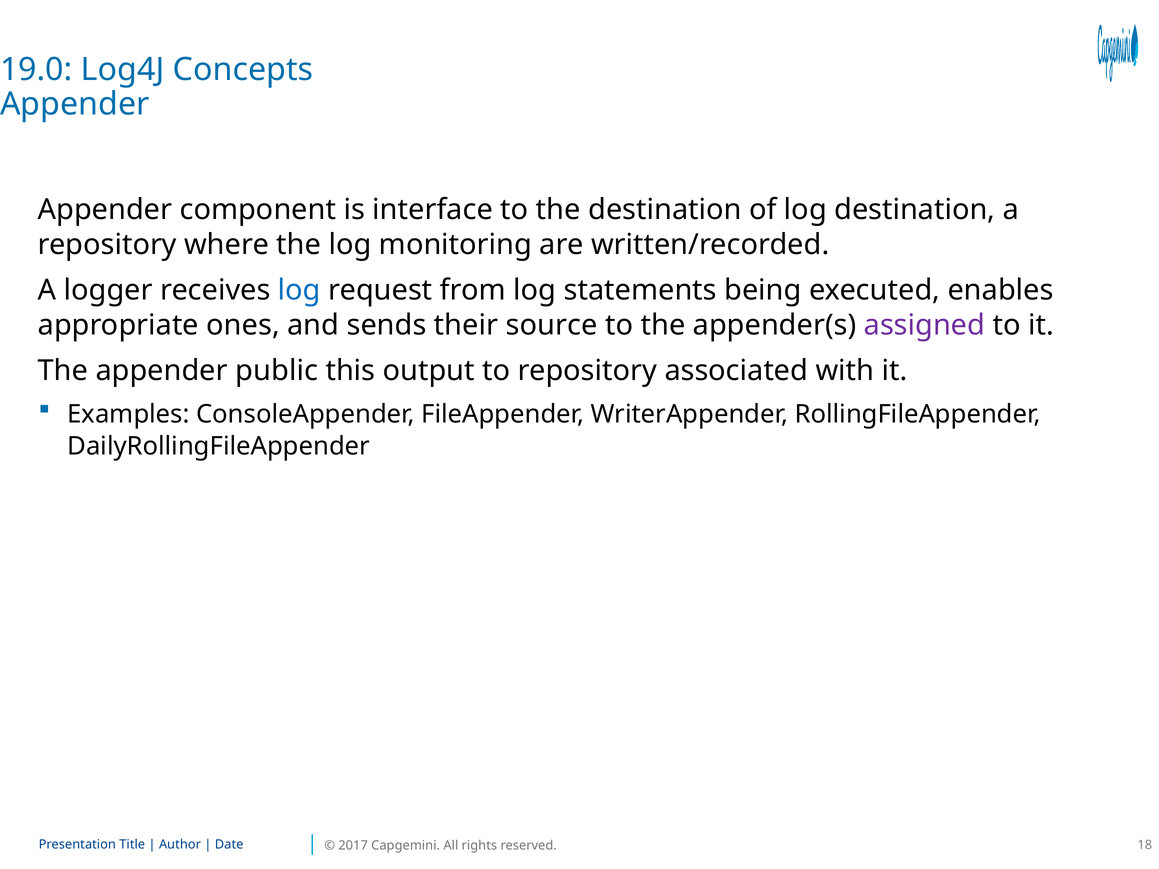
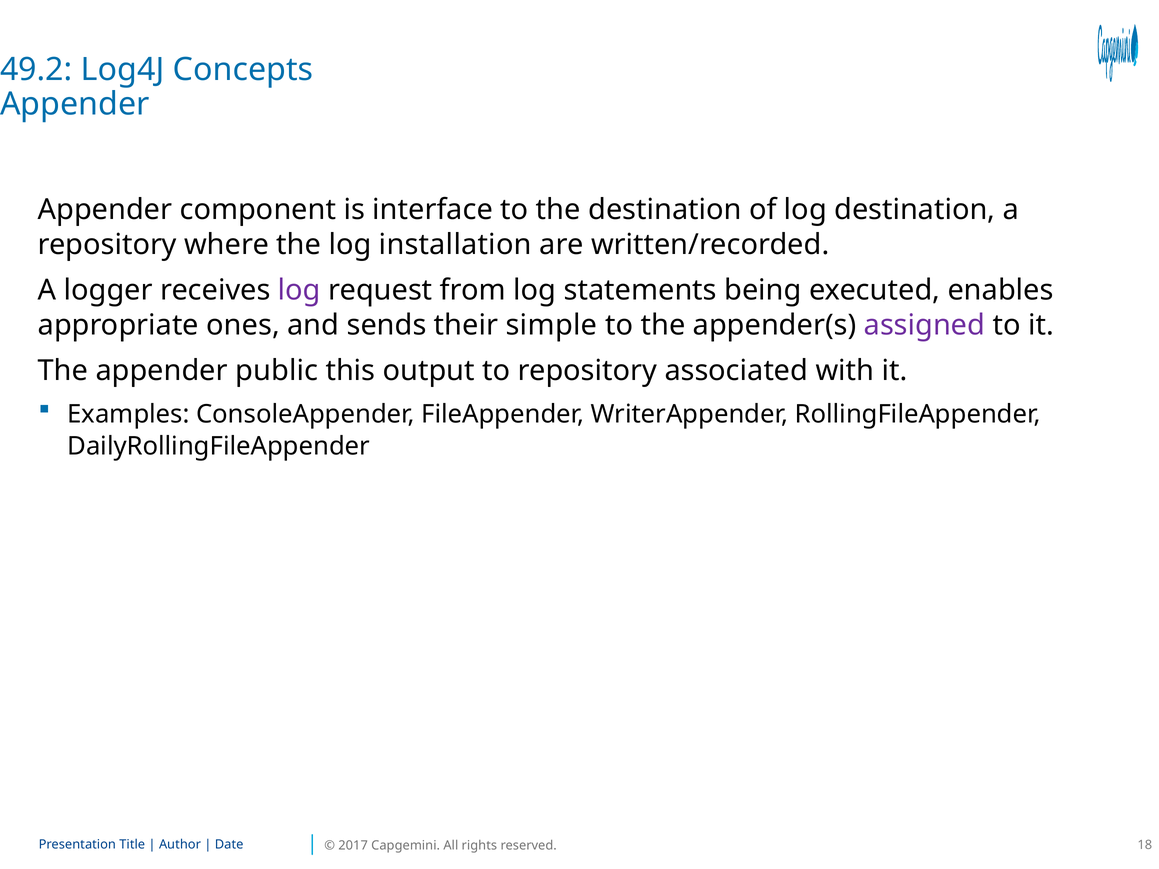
19.0: 19.0 -> 49.2
monitoring: monitoring -> installation
log at (299, 290) colour: blue -> purple
source: source -> simple
